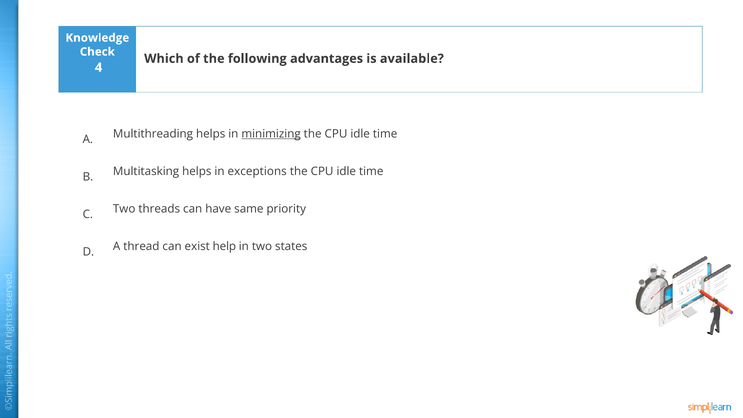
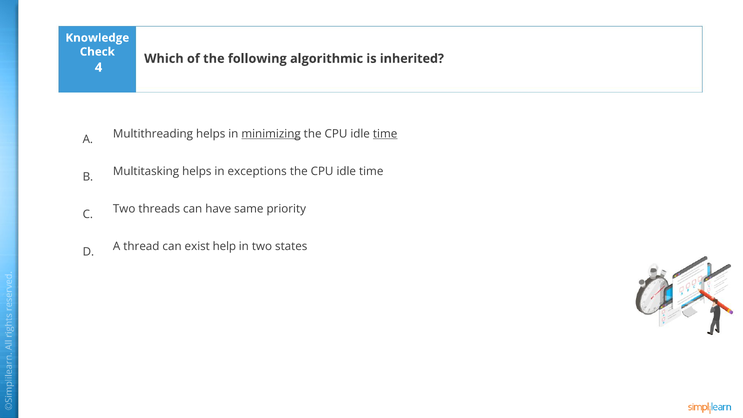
advantages: advantages -> algorithmic
available: available -> inherited
time at (385, 134) underline: none -> present
